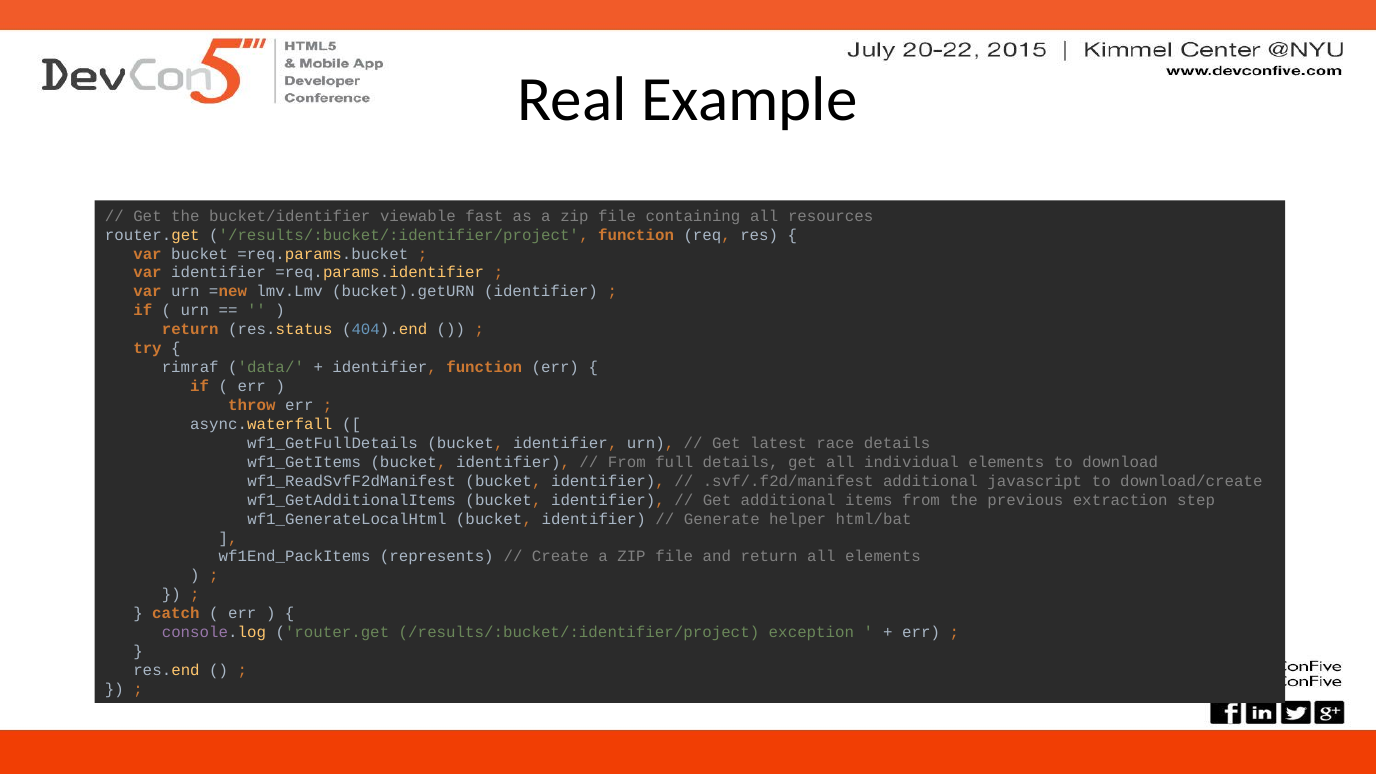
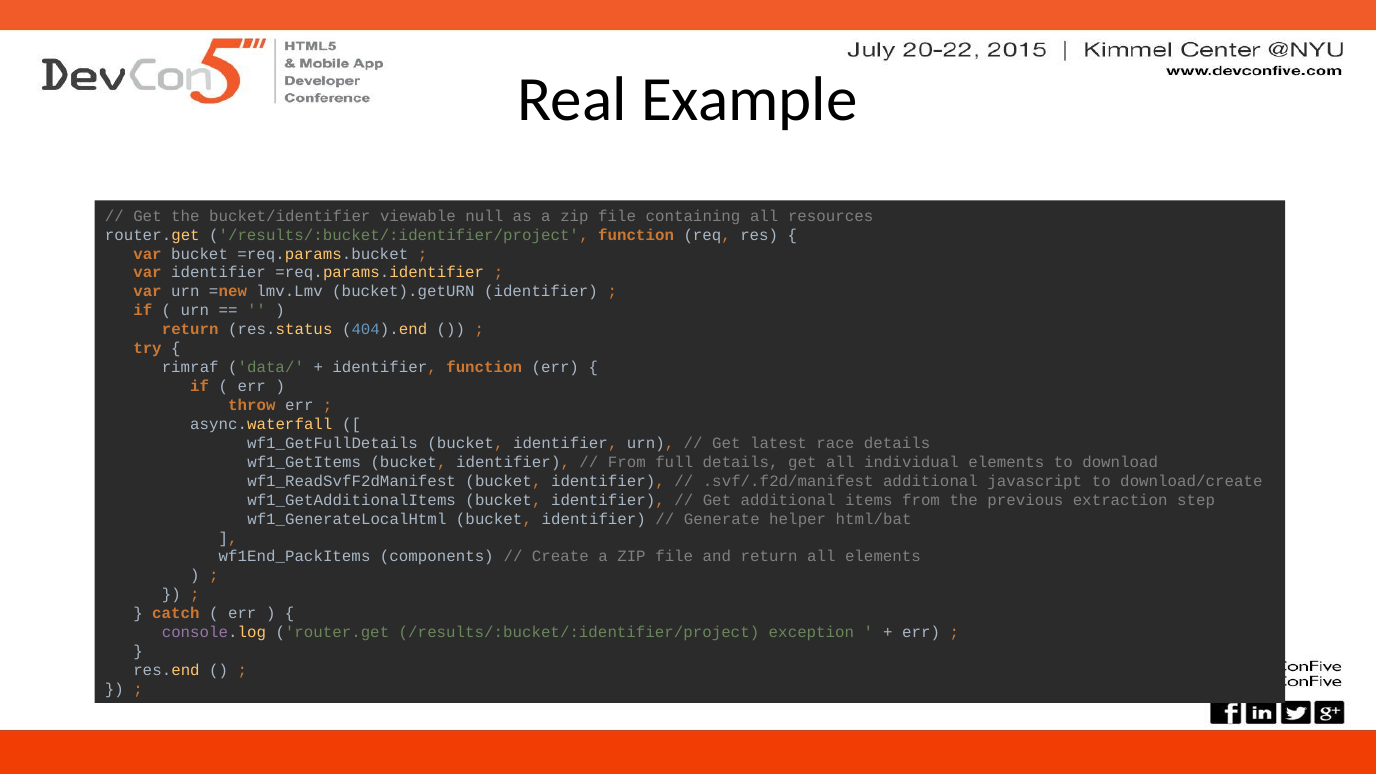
fast: fast -> null
represents: represents -> components
